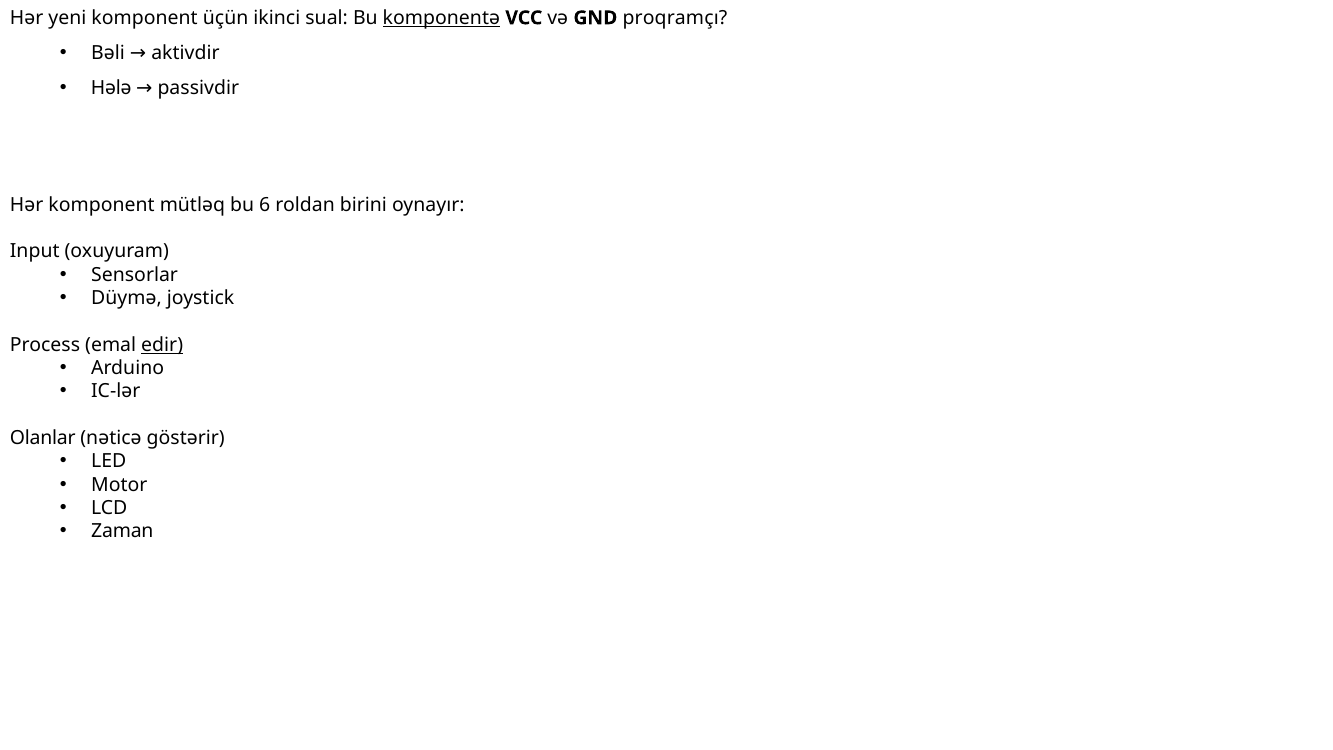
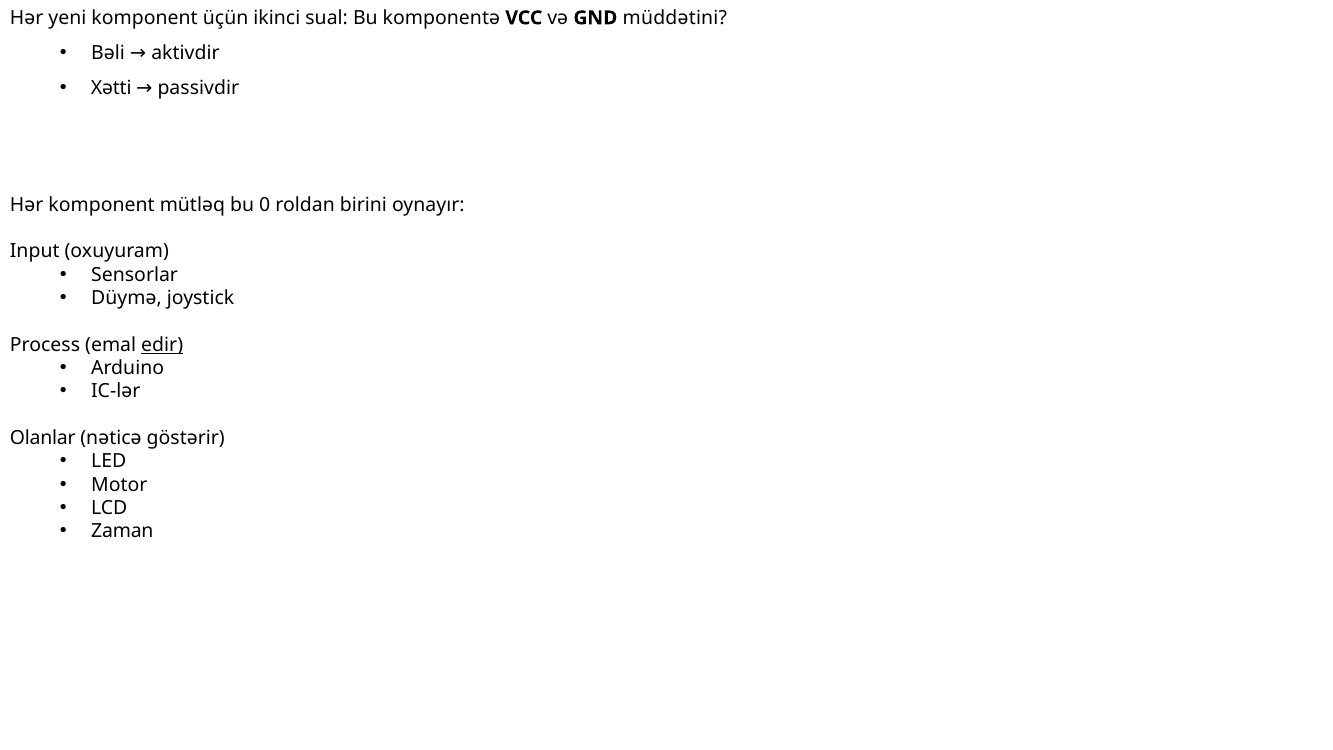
komponentə underline: present -> none
proqramçı: proqramçı -> müddətini
Hələ: Hələ -> Xətti
6: 6 -> 0
